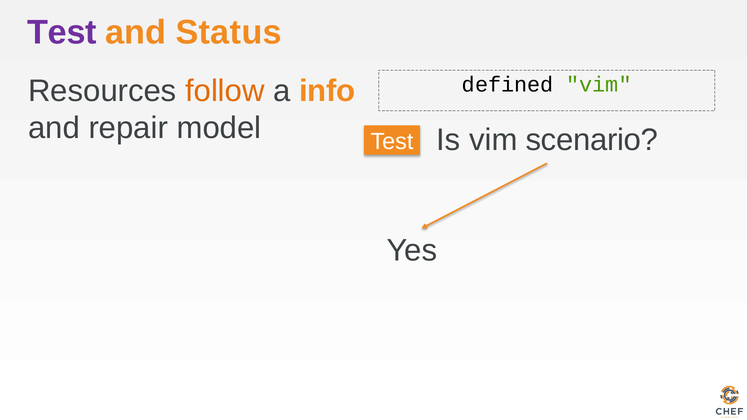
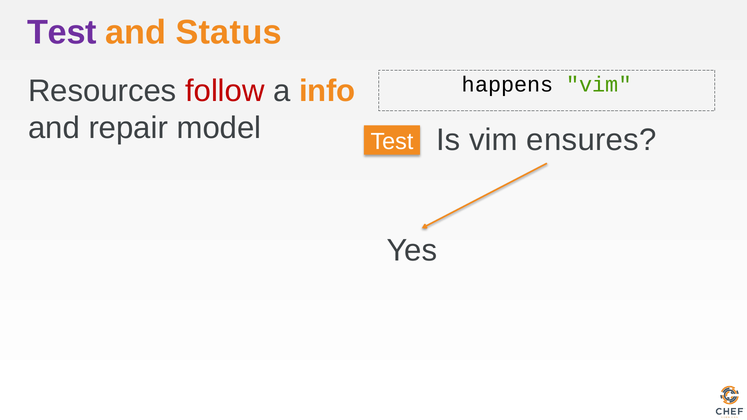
follow colour: orange -> red
defined: defined -> happens
scenario: scenario -> ensures
